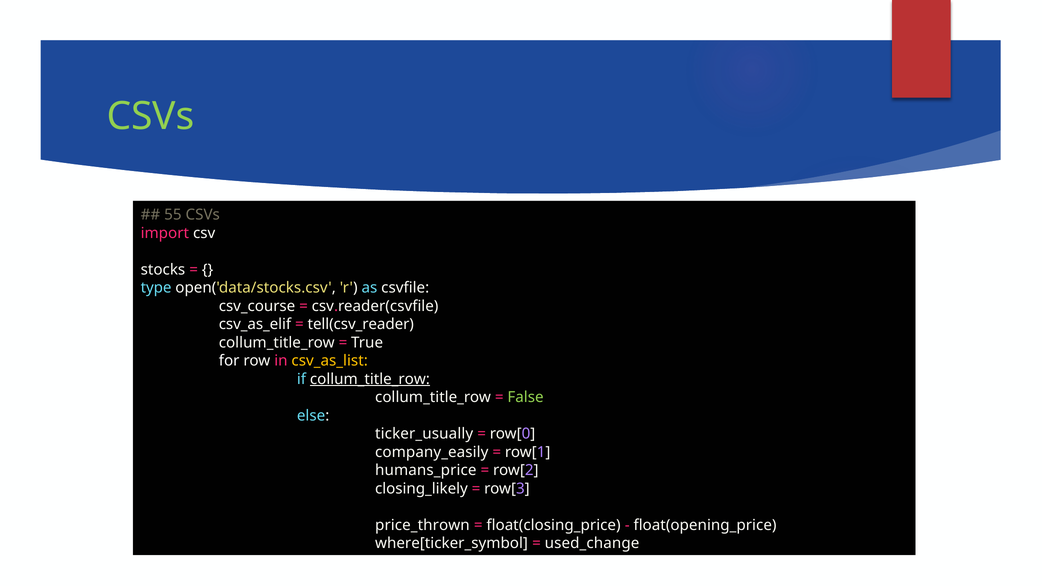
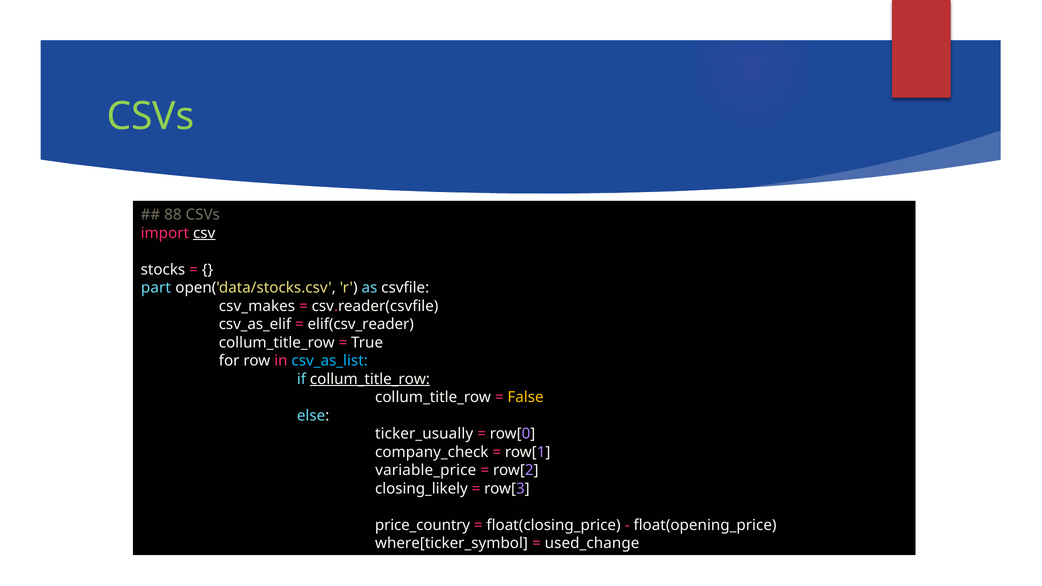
55: 55 -> 88
csv underline: none -> present
type: type -> part
csv_course: csv_course -> csv_makes
tell(csv_reader: tell(csv_reader -> elif(csv_reader
csv_as_list colour: yellow -> light blue
False colour: light green -> yellow
company_easily: company_easily -> company_check
humans_price: humans_price -> variable_price
price_thrown: price_thrown -> price_country
